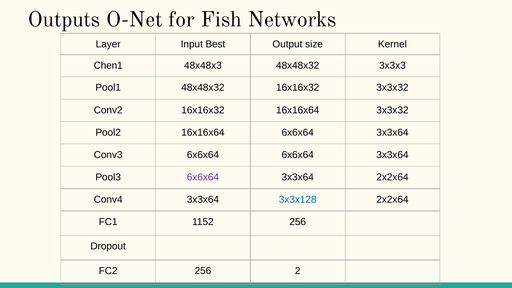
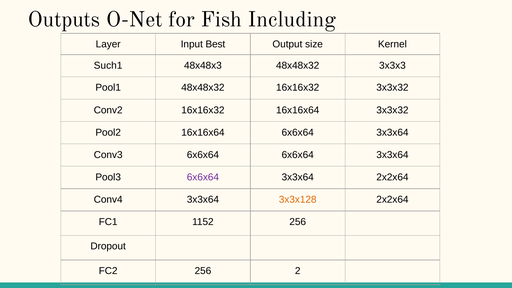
Networks: Networks -> Including
Chen1: Chen1 -> Such1
3x3x128 colour: blue -> orange
